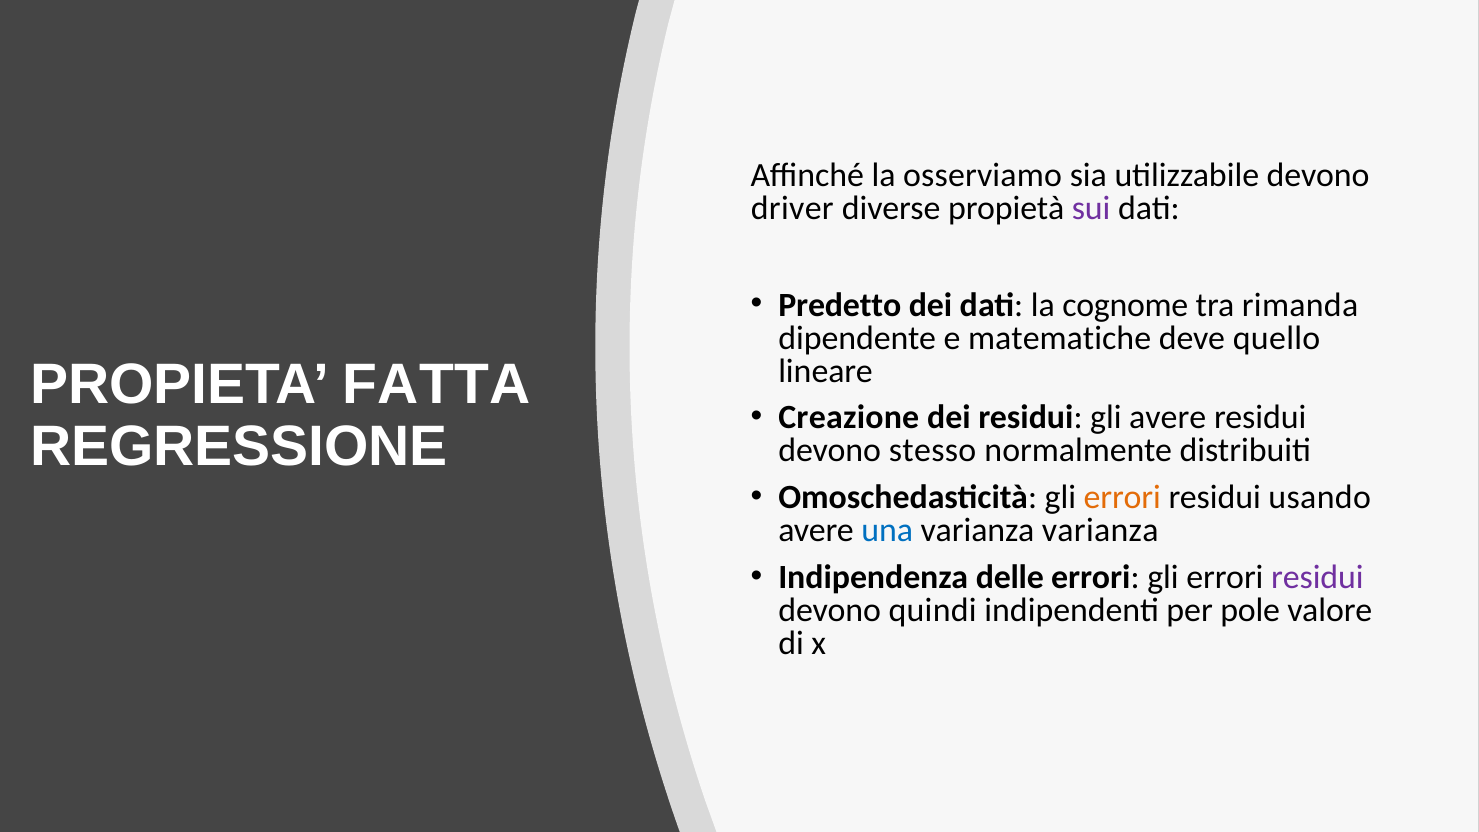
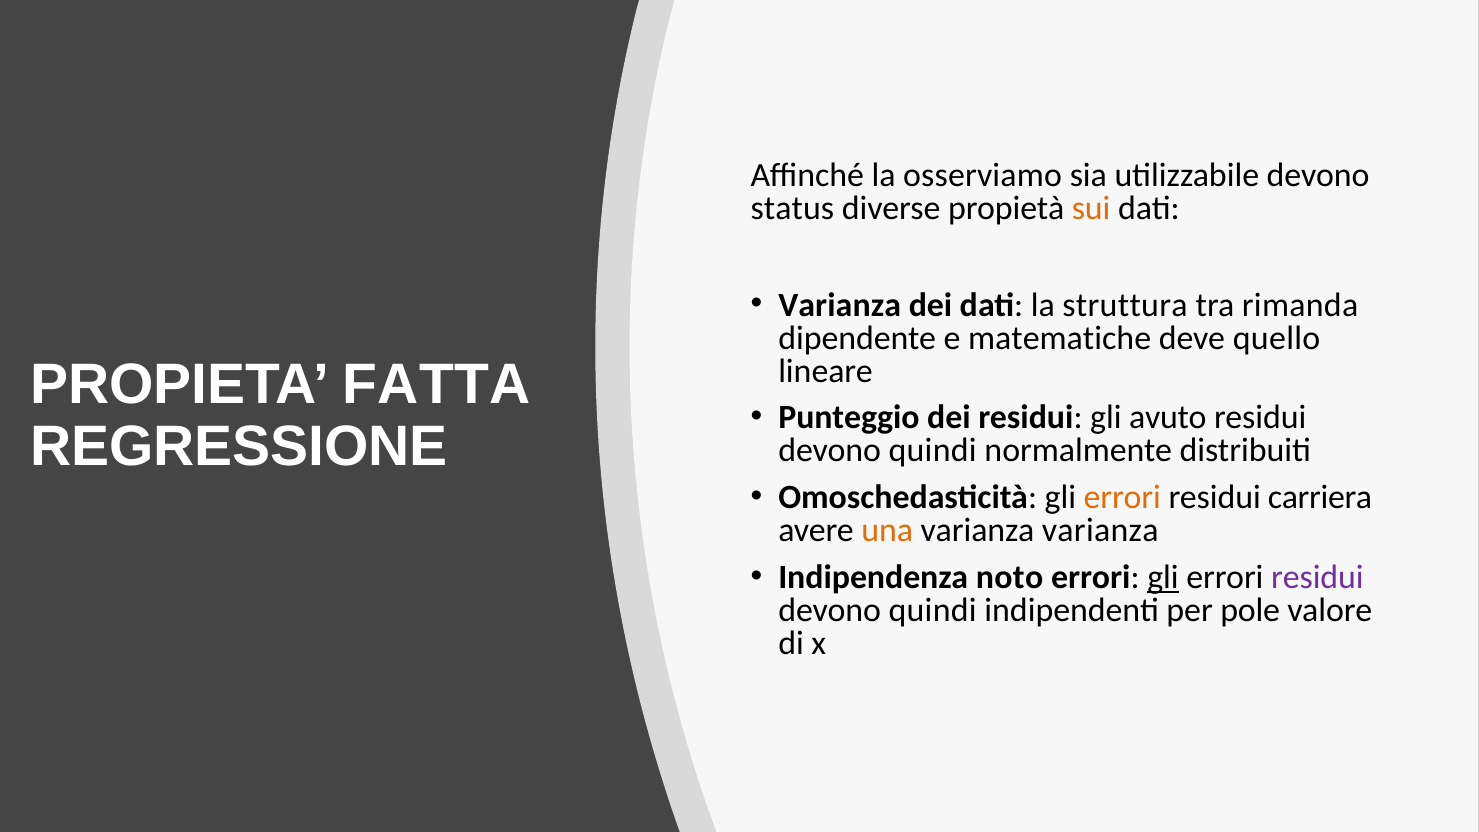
driver: driver -> status
sui colour: purple -> orange
Predetto at (840, 305): Predetto -> Varianza
cognome: cognome -> struttura
Creazione: Creazione -> Punteggio
gli avere: avere -> avuto
stesso at (933, 451): stesso -> quindi
usando: usando -> carriera
una colour: blue -> orange
delle: delle -> noto
gli at (1163, 577) underline: none -> present
